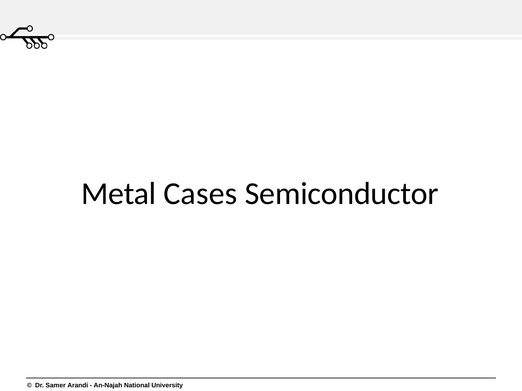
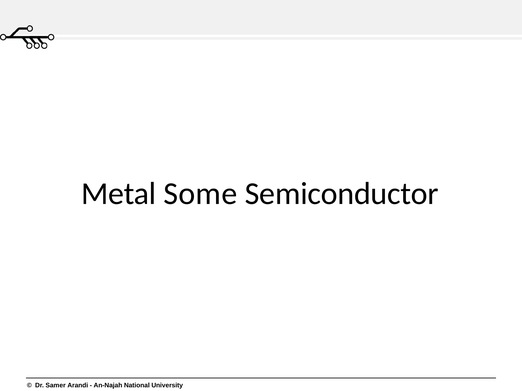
Cases: Cases -> Some
